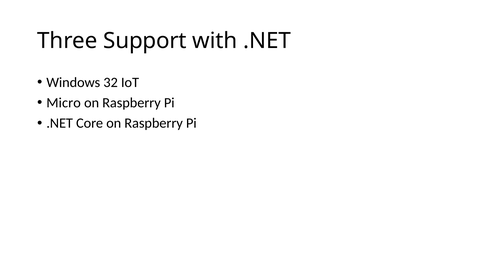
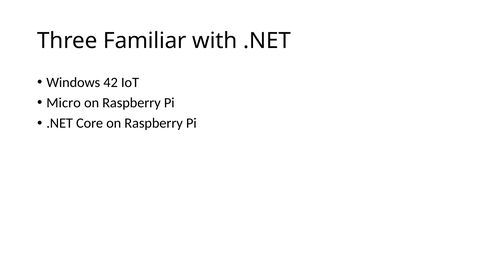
Support: Support -> Familiar
32: 32 -> 42
